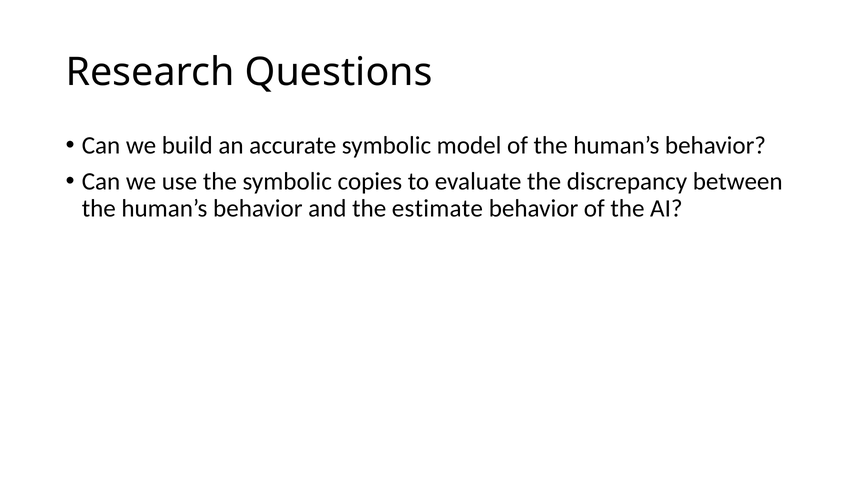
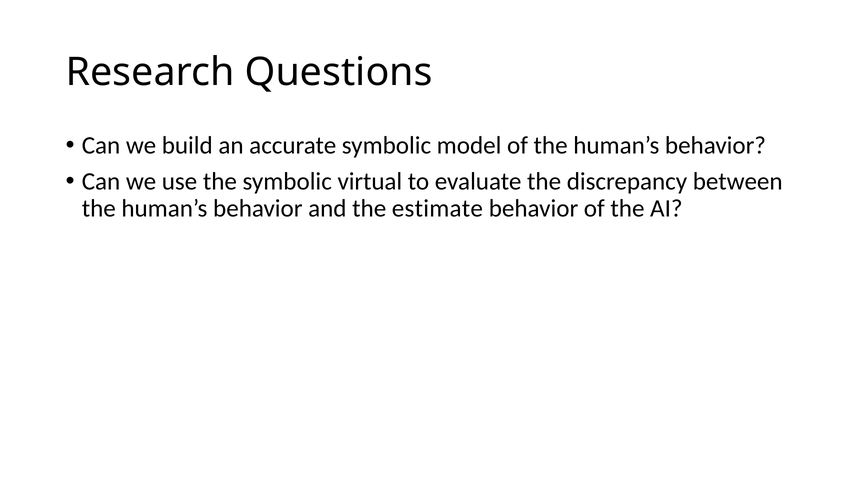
copies: copies -> virtual
